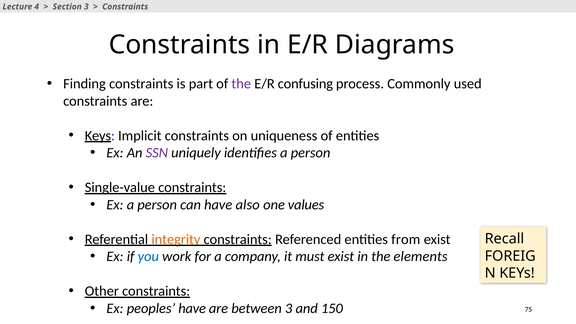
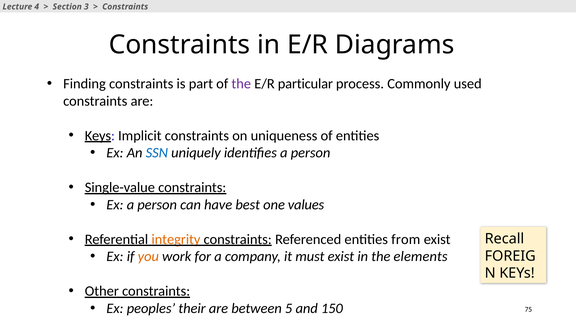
confusing: confusing -> particular
SSN colour: purple -> blue
also: also -> best
you colour: blue -> orange
peoples have: have -> their
between 3: 3 -> 5
